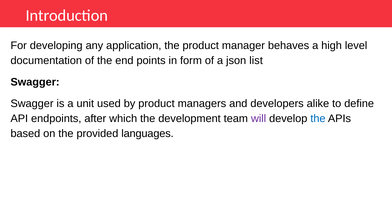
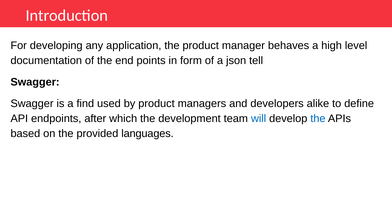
list: list -> tell
unit: unit -> find
will colour: purple -> blue
